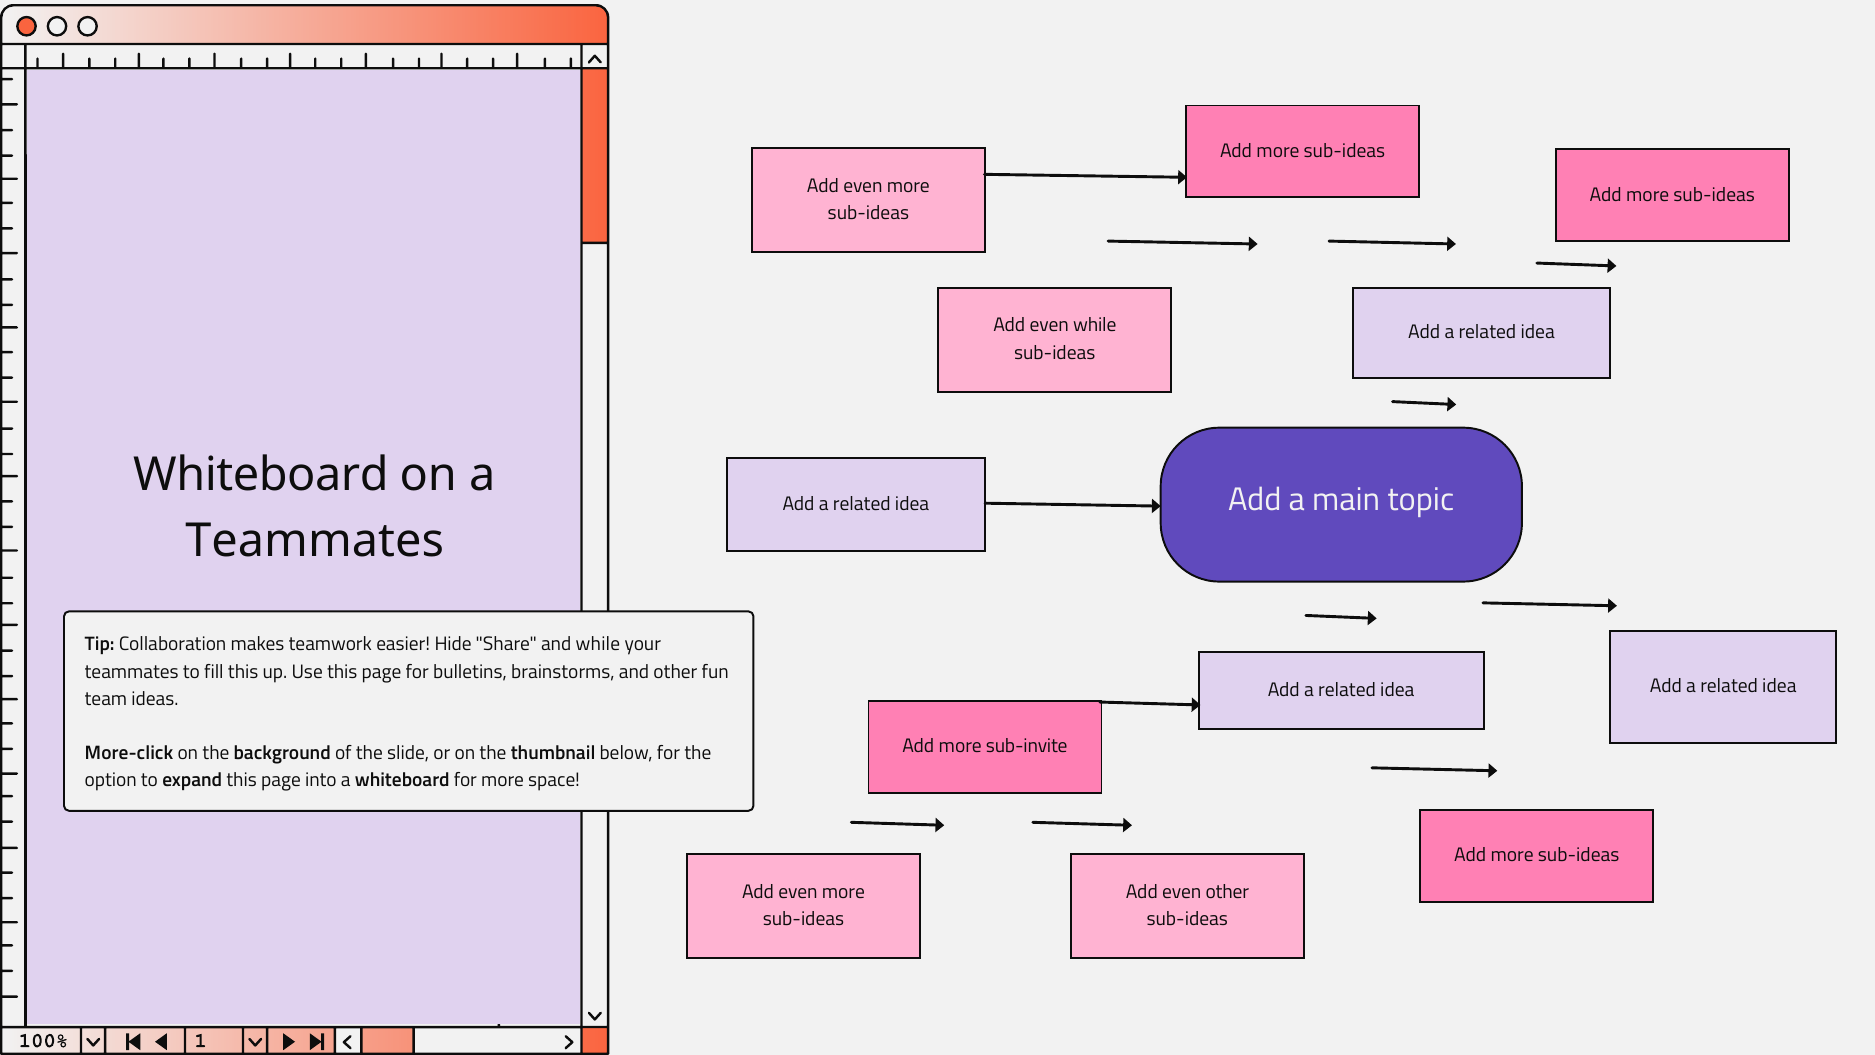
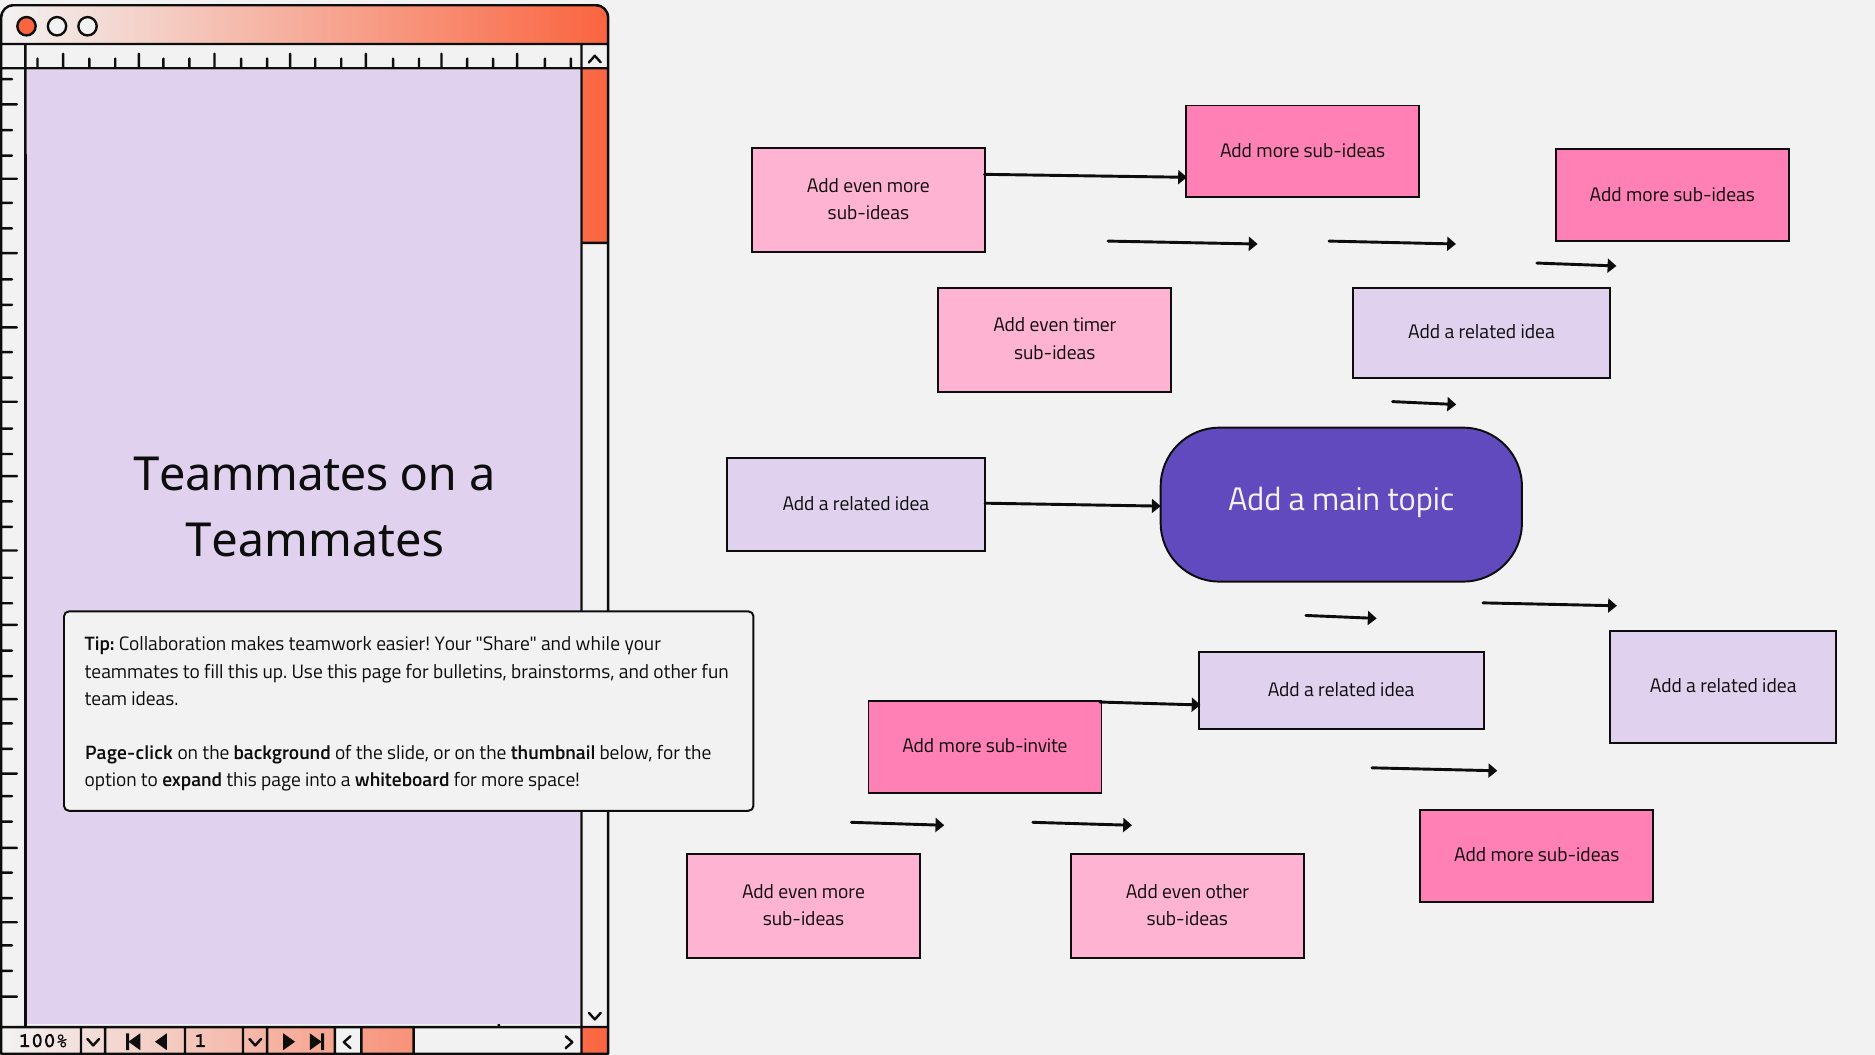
even while: while -> timer
Whiteboard at (261, 475): Whiteboard -> Teammates
easier Hide: Hide -> Your
More-click: More-click -> Page-click
